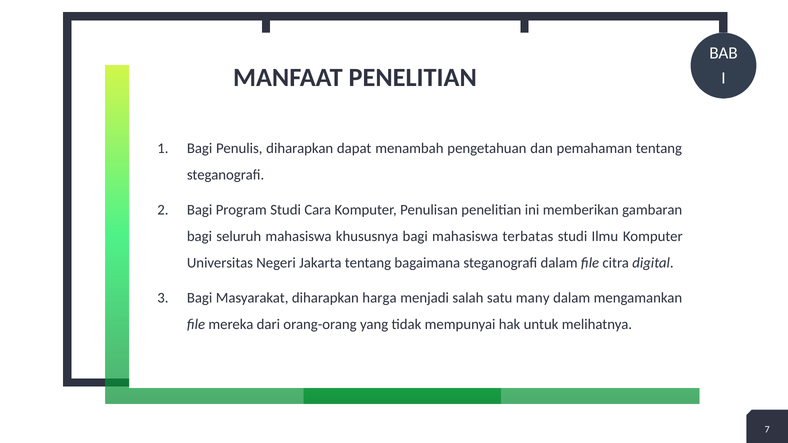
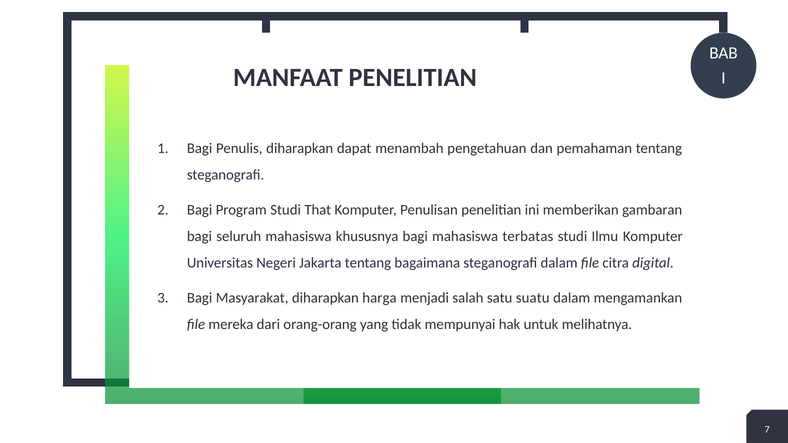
Cara: Cara -> That
many: many -> suatu
